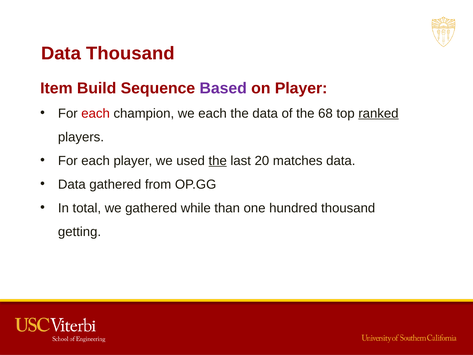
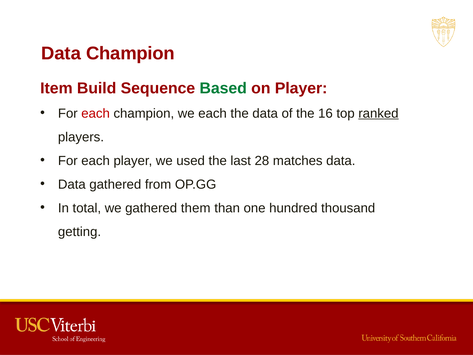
Data Thousand: Thousand -> Champion
Based colour: purple -> green
68: 68 -> 16
the at (218, 161) underline: present -> none
20: 20 -> 28
while: while -> them
